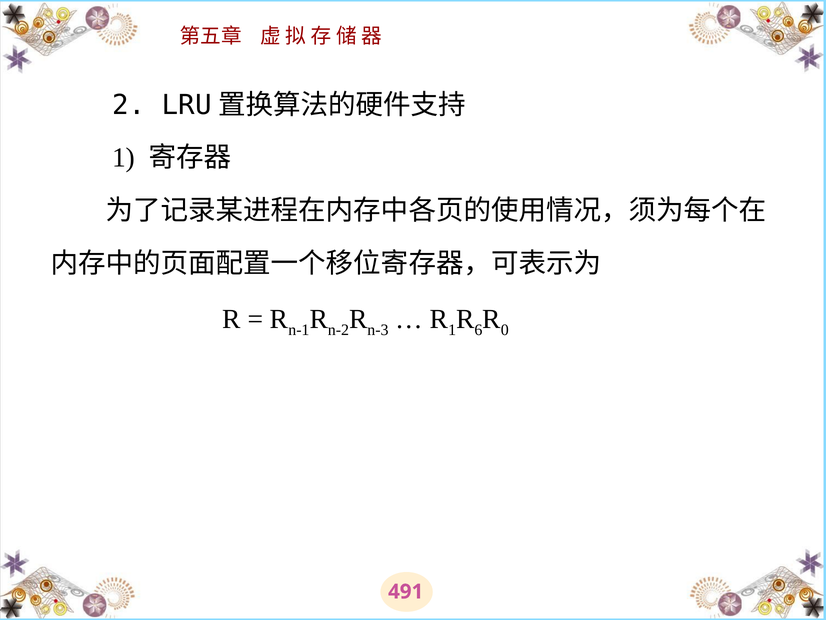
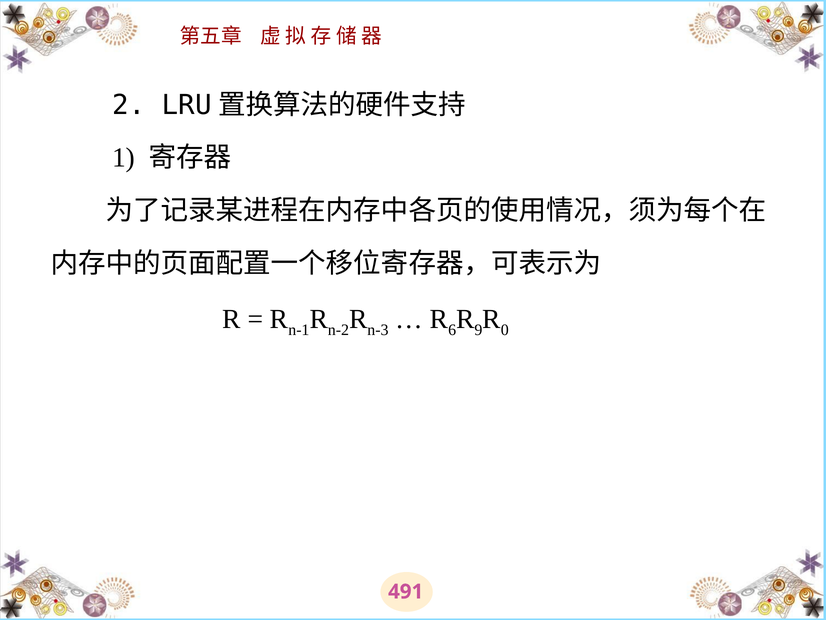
R 1: 1 -> 6
6: 6 -> 9
